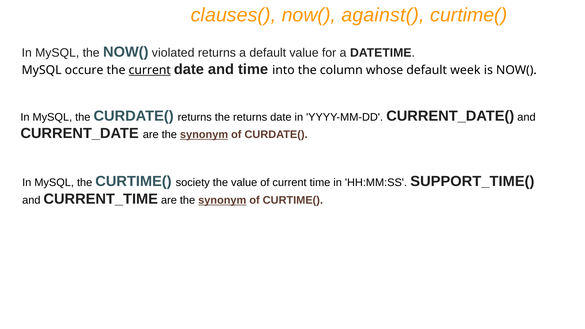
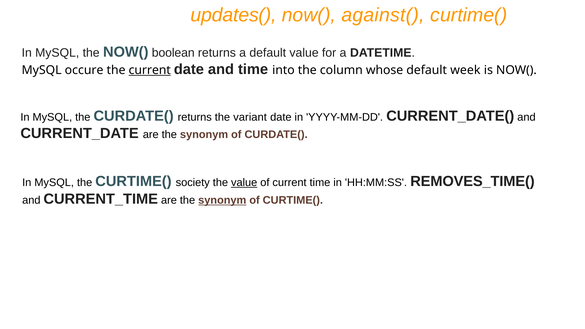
clauses(: clauses( -> updates(
violated: violated -> boolean
the returns: returns -> variant
synonym at (204, 135) underline: present -> none
value at (244, 183) underline: none -> present
SUPPORT_TIME(: SUPPORT_TIME( -> REMOVES_TIME(
